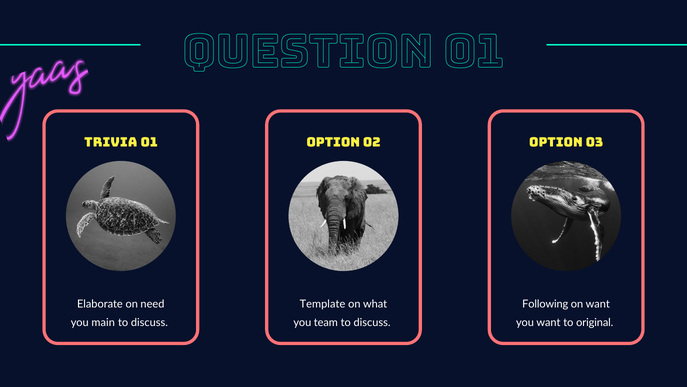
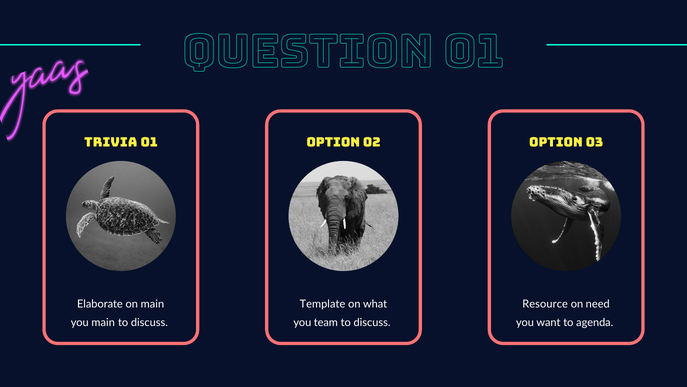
on need: need -> main
Following: Following -> Resource
on want: want -> need
original: original -> agenda
